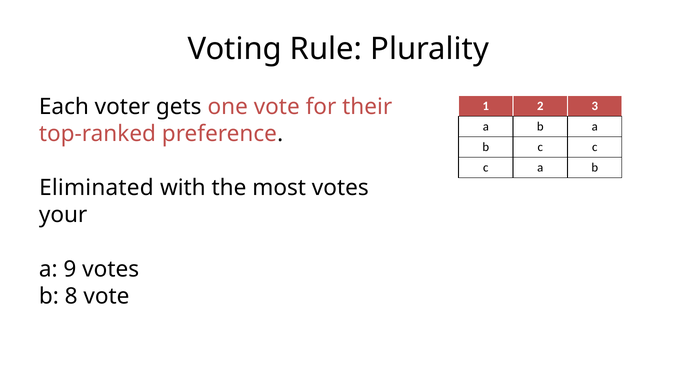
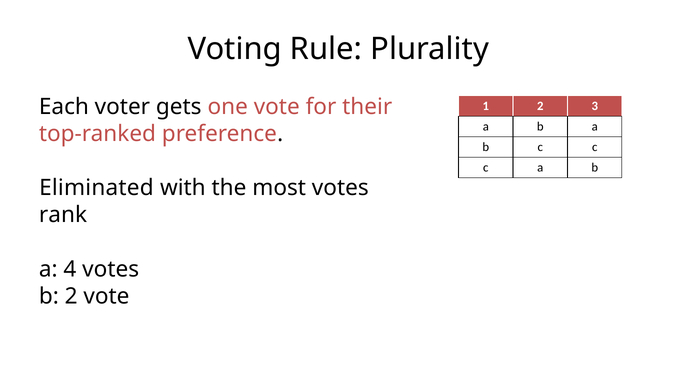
your: your -> rank
9: 9 -> 4
b 8: 8 -> 2
